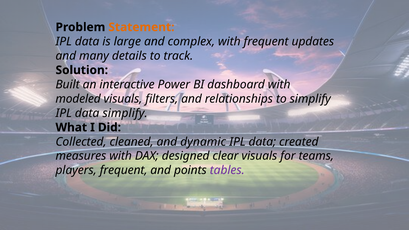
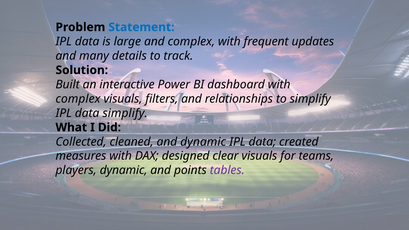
Statement colour: orange -> blue
modeled at (78, 99): modeled -> complex
players frequent: frequent -> dynamic
